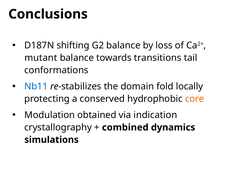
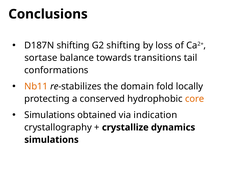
G2 balance: balance -> shifting
mutant: mutant -> sortase
Nb11 colour: blue -> orange
Modulation at (50, 115): Modulation -> Simulations
combined: combined -> crystallize
